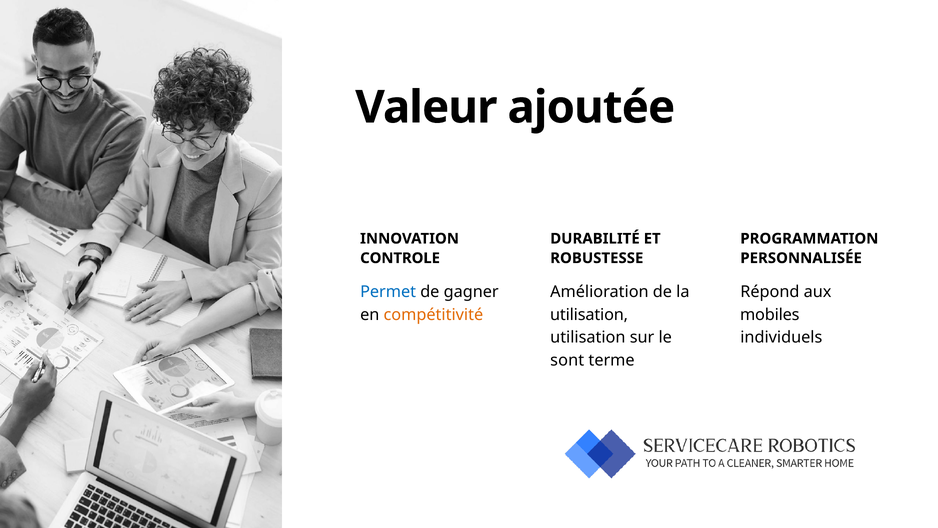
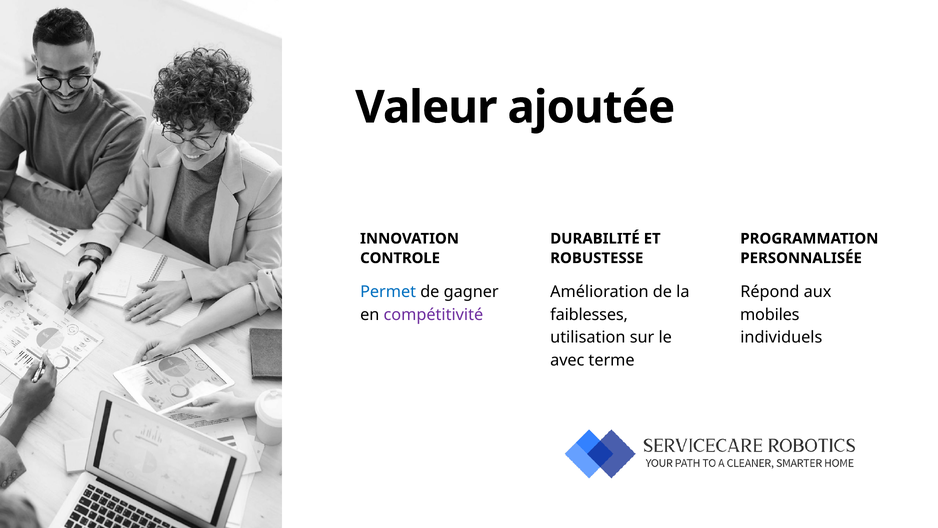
compétitivité colour: orange -> purple
utilisation at (589, 314): utilisation -> faiblesses
sont: sont -> avec
